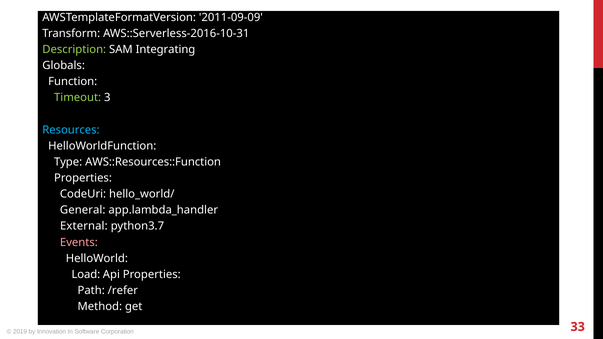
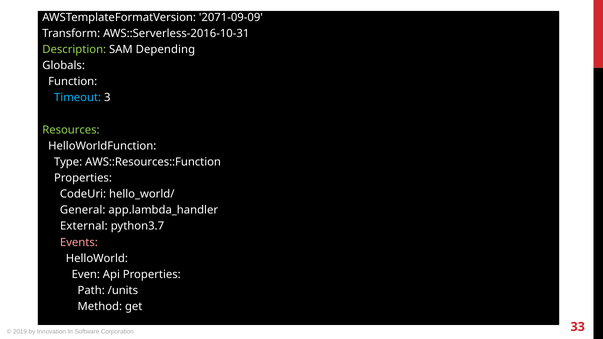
2011-09-09: 2011-09-09 -> 2071-09-09
Integrating: Integrating -> Depending
Timeout colour: light green -> light blue
Resources colour: light blue -> light green
Load: Load -> Even
/refer: /refer -> /units
